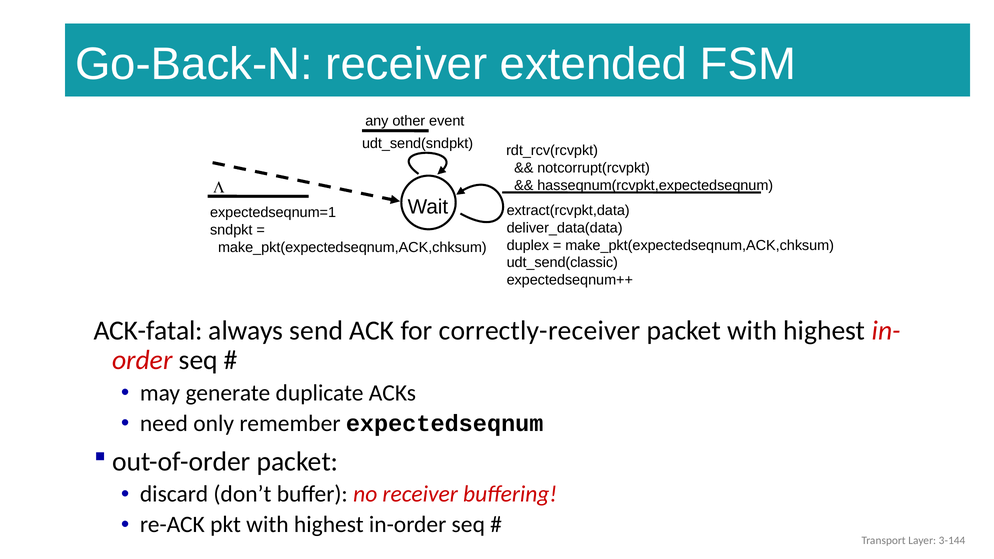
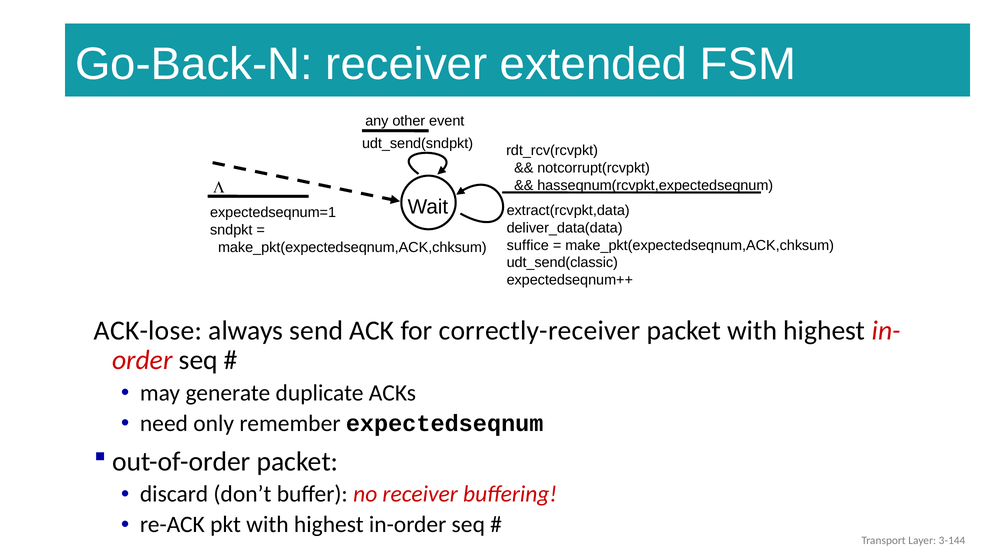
duplex: duplex -> suffice
ACK-fatal: ACK-fatal -> ACK-lose
